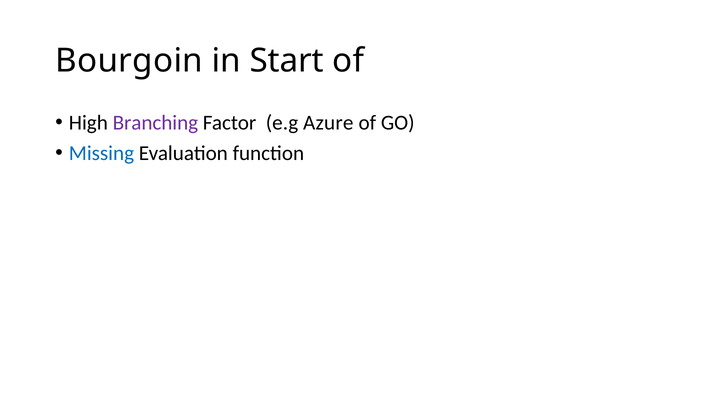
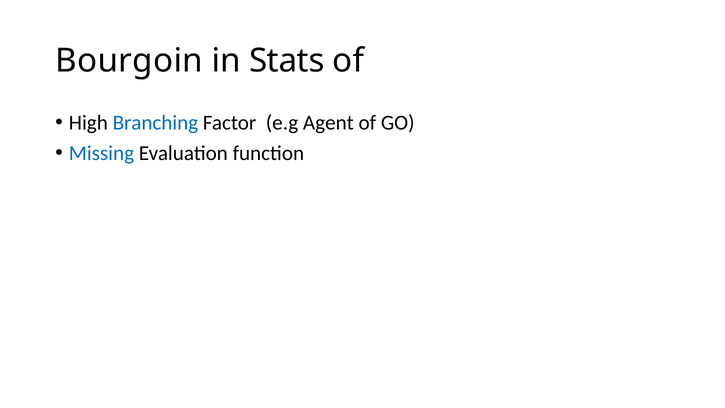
Start: Start -> Stats
Branching colour: purple -> blue
Azure: Azure -> Agent
